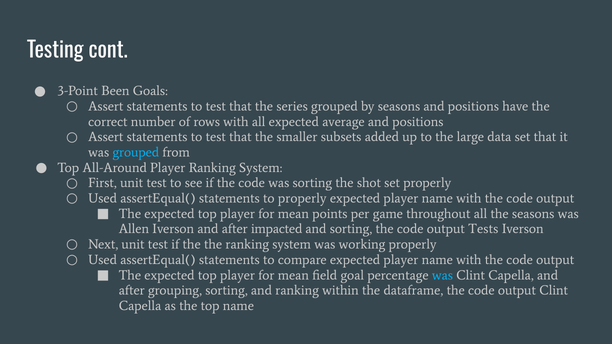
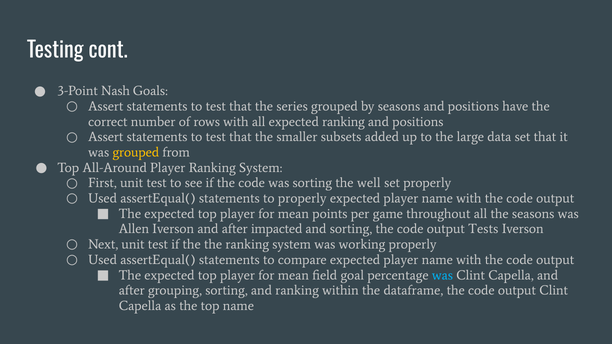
Been: Been -> Nash
expected average: average -> ranking
grouped at (136, 152) colour: light blue -> yellow
shot: shot -> well
